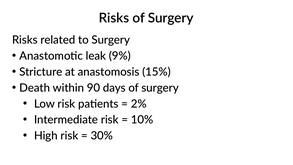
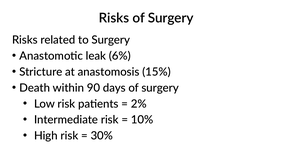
9%: 9% -> 6%
